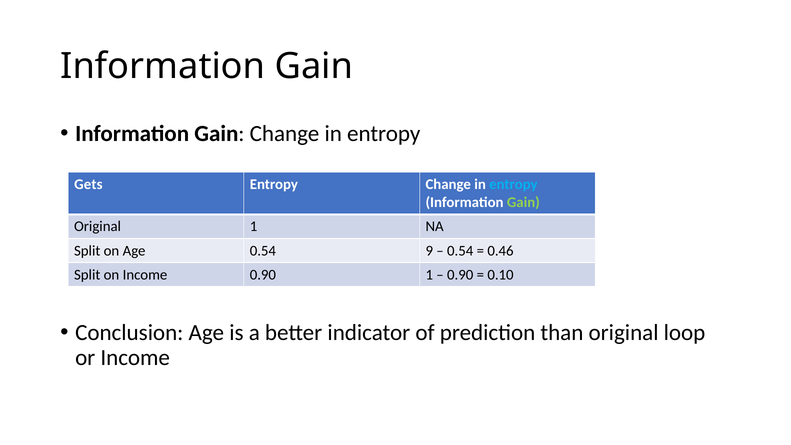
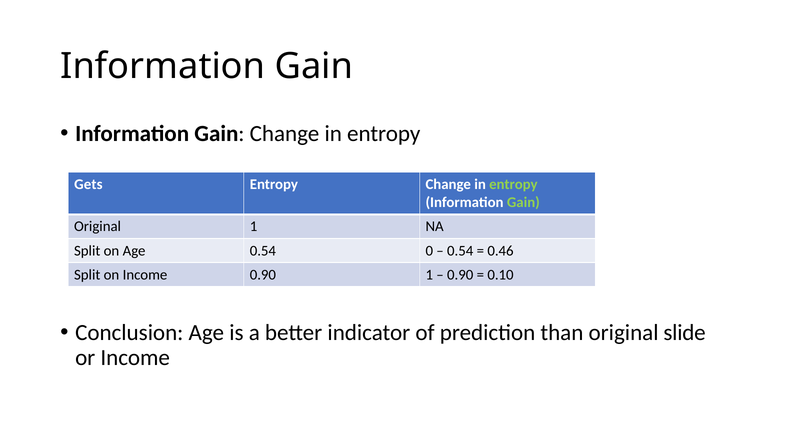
entropy at (513, 184) colour: light blue -> light green
9: 9 -> 0
loop: loop -> slide
